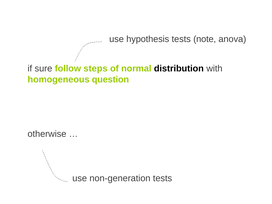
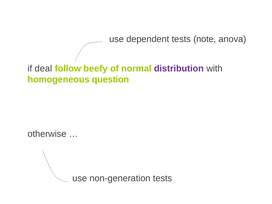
hypothesis: hypothesis -> dependent
sure: sure -> deal
steps: steps -> beefy
distribution colour: black -> purple
